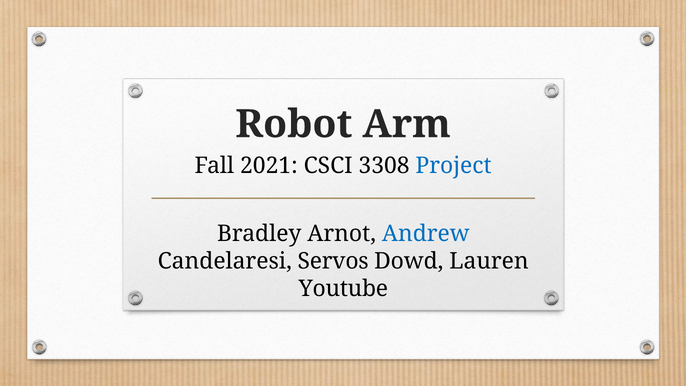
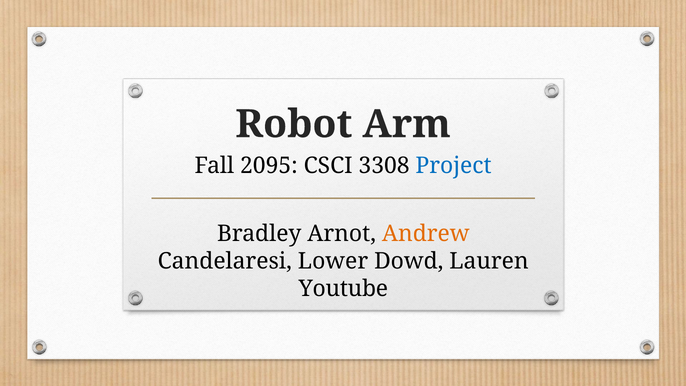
2021: 2021 -> 2095
Andrew colour: blue -> orange
Servos: Servos -> Lower
